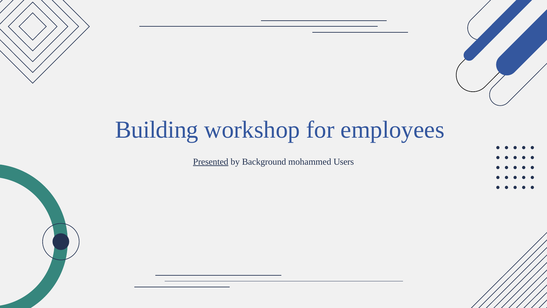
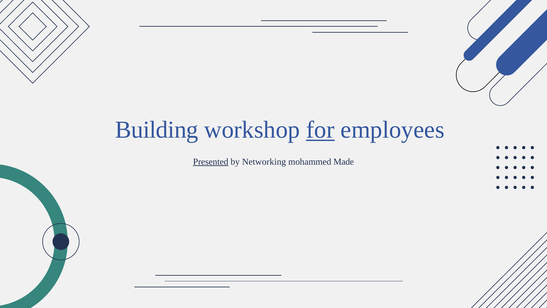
for underline: none -> present
Background: Background -> Networking
Users: Users -> Made
